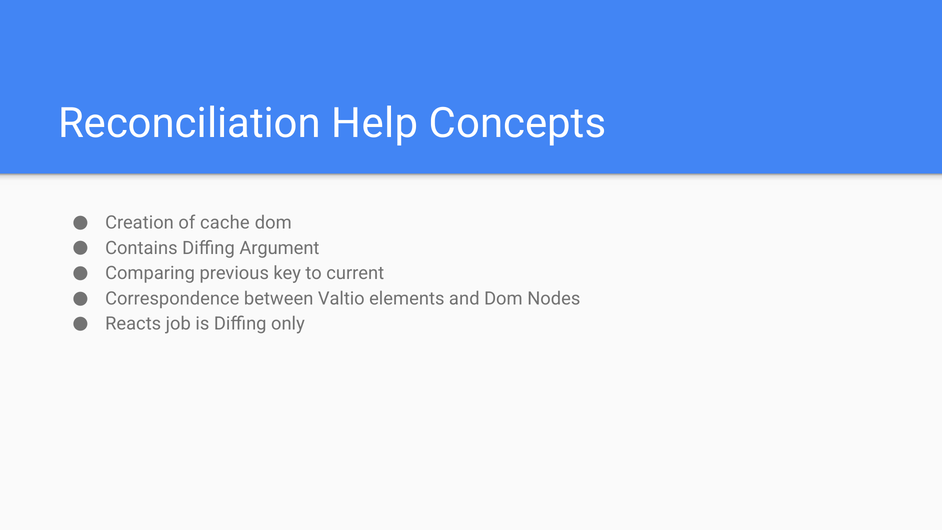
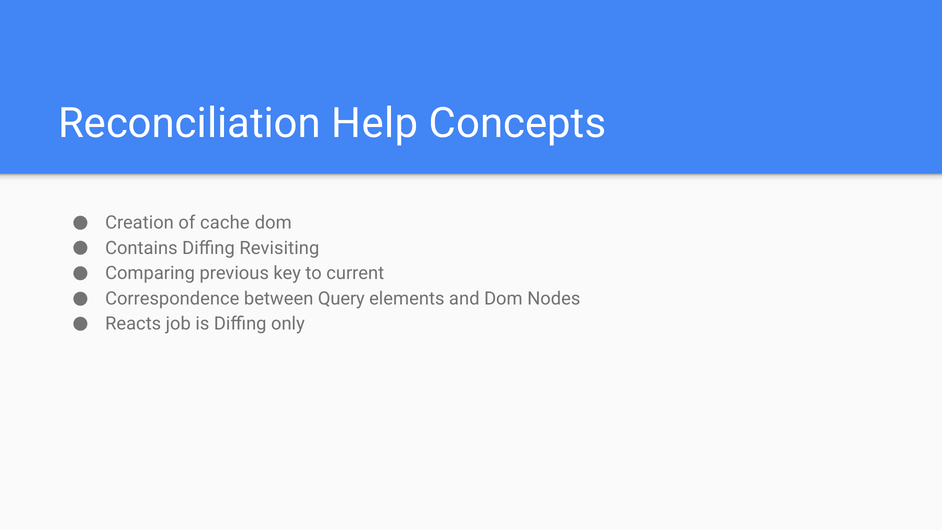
Argument: Argument -> Revisiting
Valtio: Valtio -> Query
